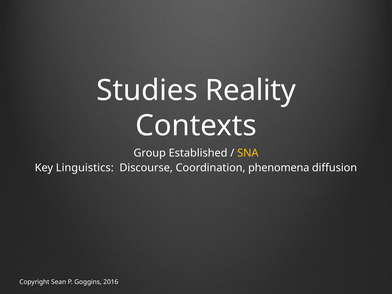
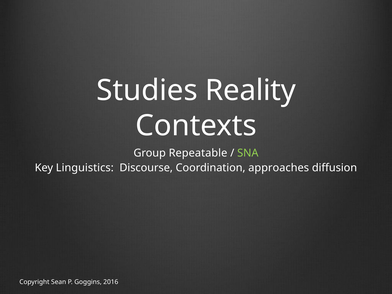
Established: Established -> Repeatable
SNA colour: yellow -> light green
phenomena: phenomena -> approaches
